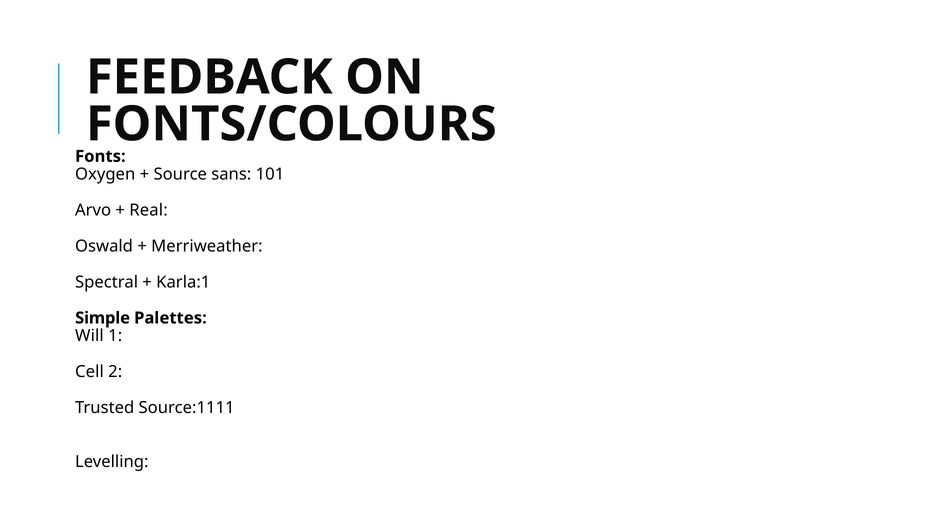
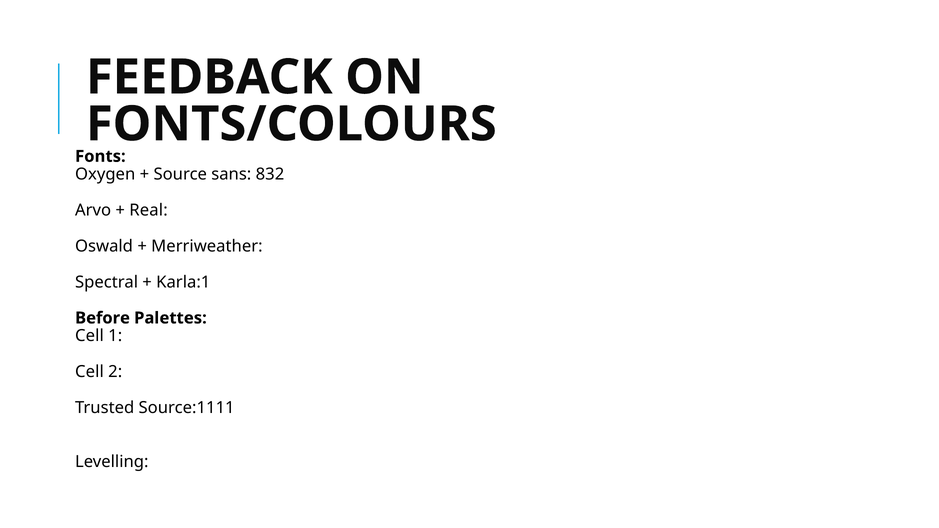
101: 101 -> 832
Simple: Simple -> Before
Will at (89, 336): Will -> Cell
